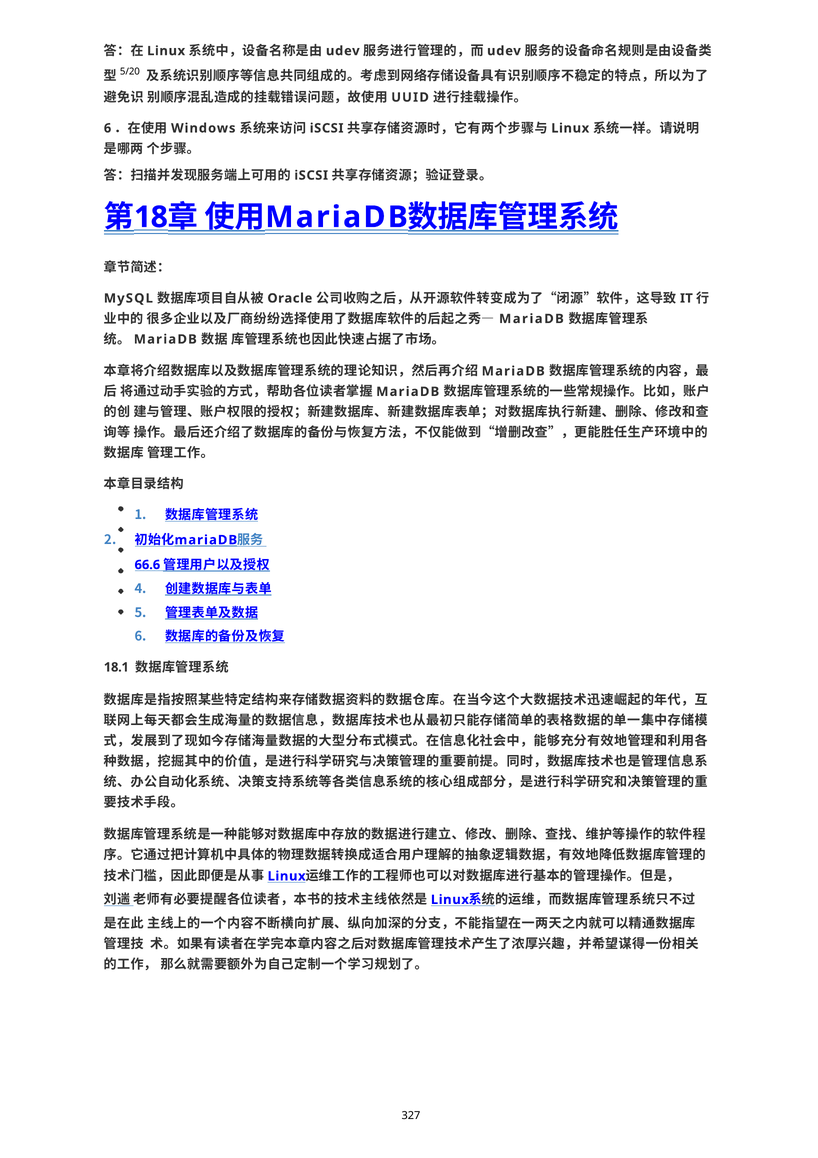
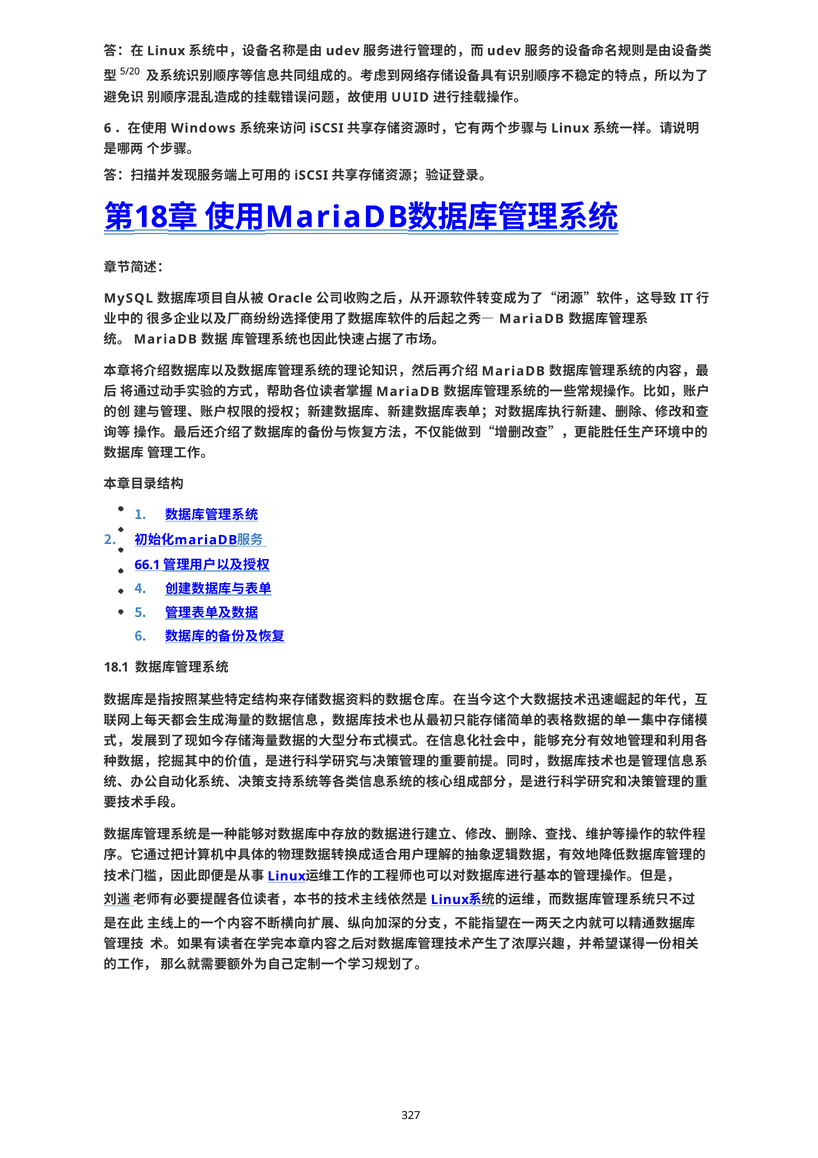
66.6: 66.6 -> 66.1
